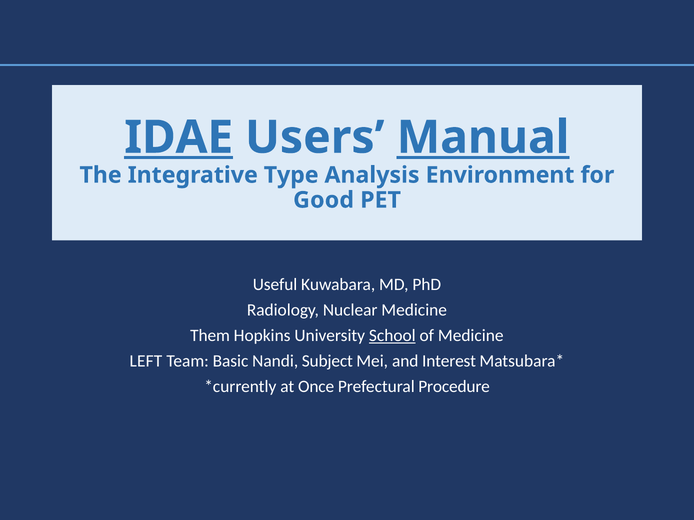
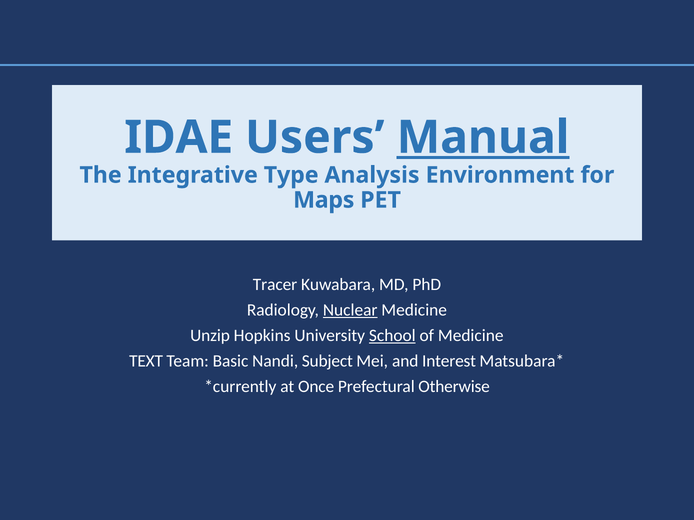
IDAE underline: present -> none
Good: Good -> Maps
Useful: Useful -> Tracer
Nuclear underline: none -> present
Them: Them -> Unzip
LEFT: LEFT -> TEXT
Procedure: Procedure -> Otherwise
